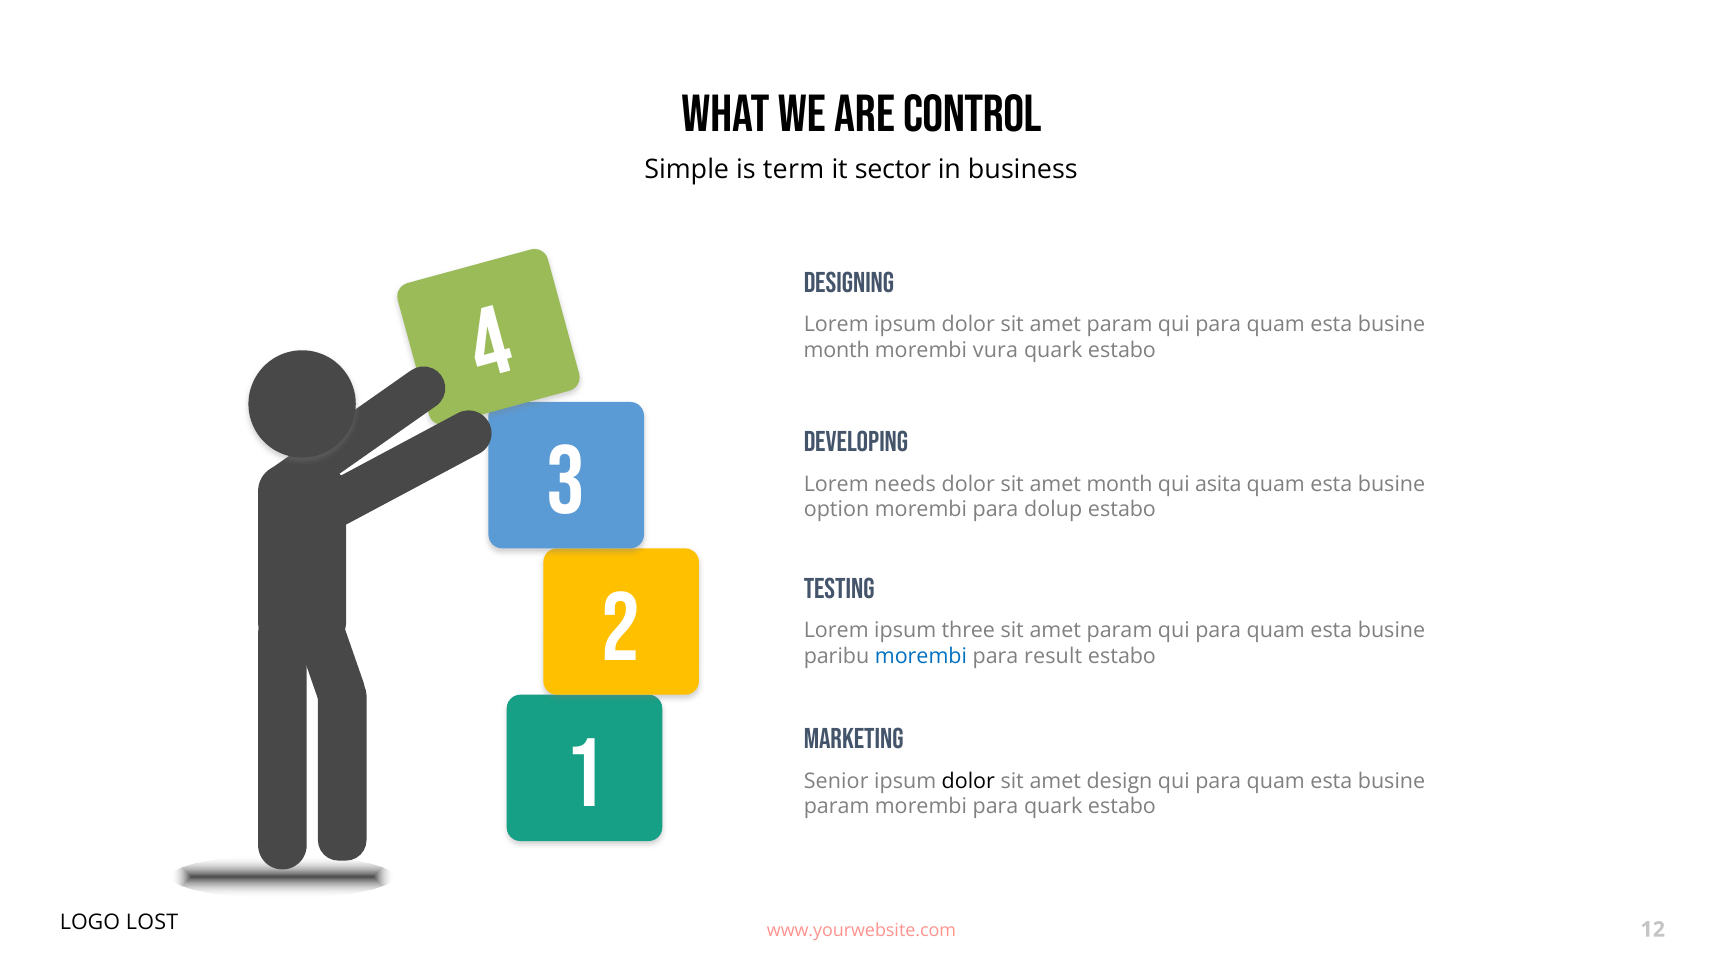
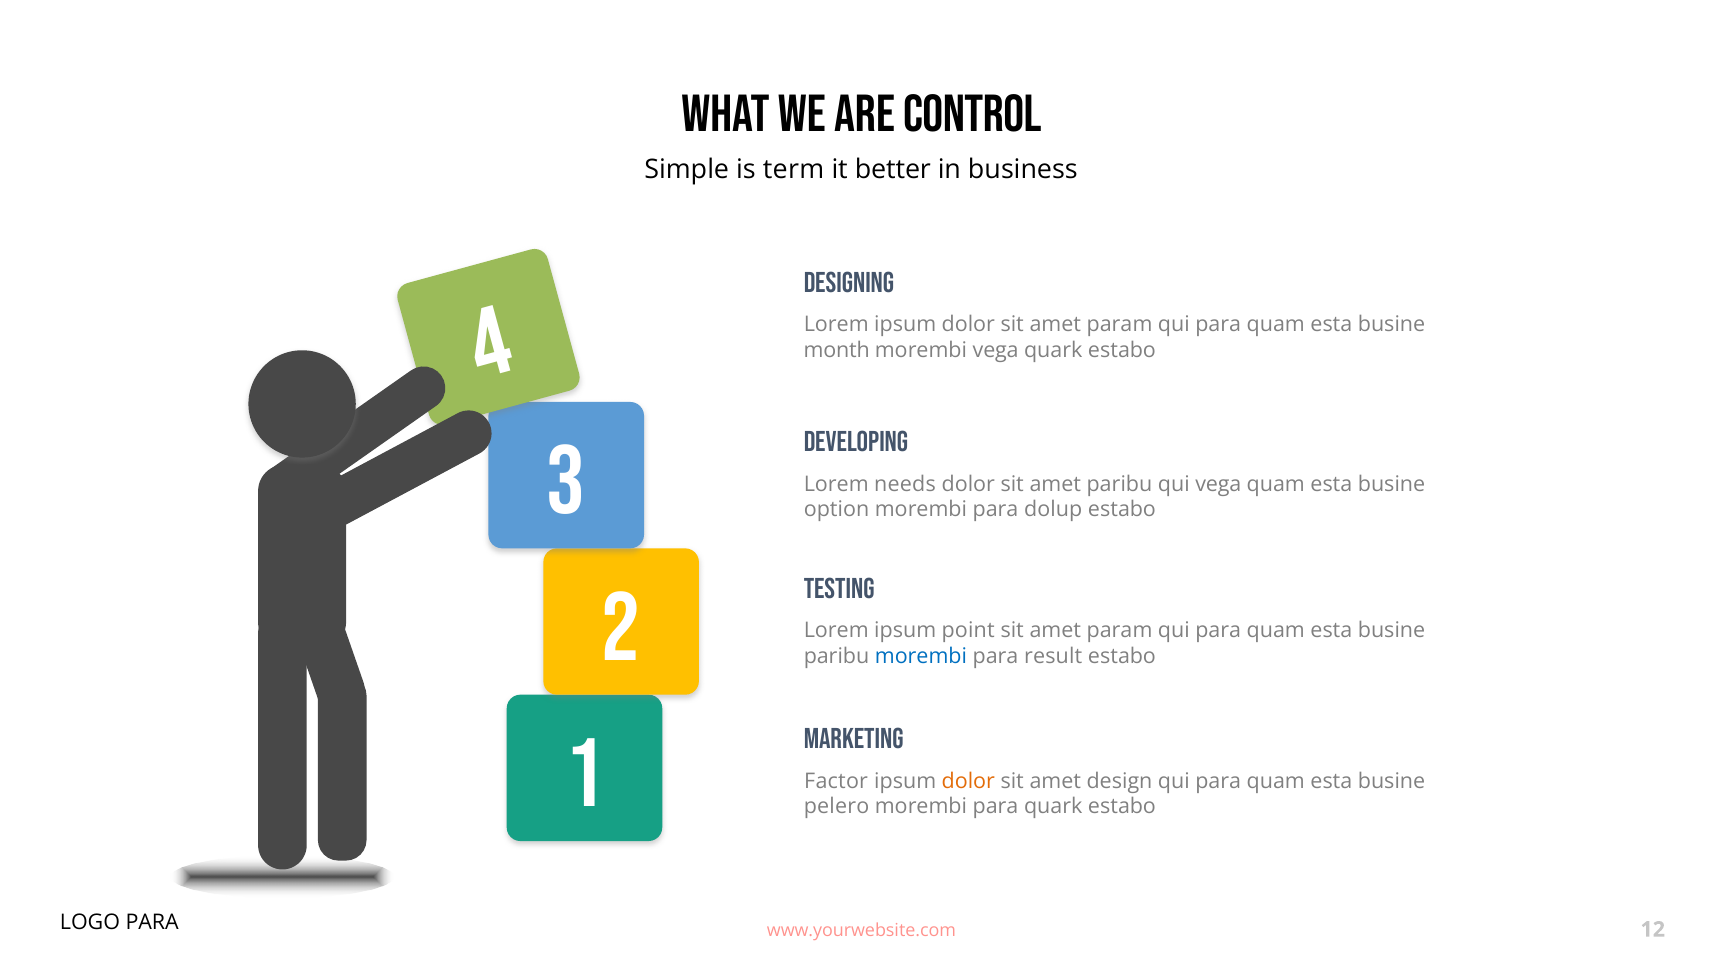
sector: sector -> better
morembi vura: vura -> vega
amet month: month -> paribu
qui asita: asita -> vega
three: three -> point
Senior: Senior -> Factor
dolor at (968, 781) colour: black -> orange
param at (837, 807): param -> pelero
LOGO LOST: LOST -> PARA
